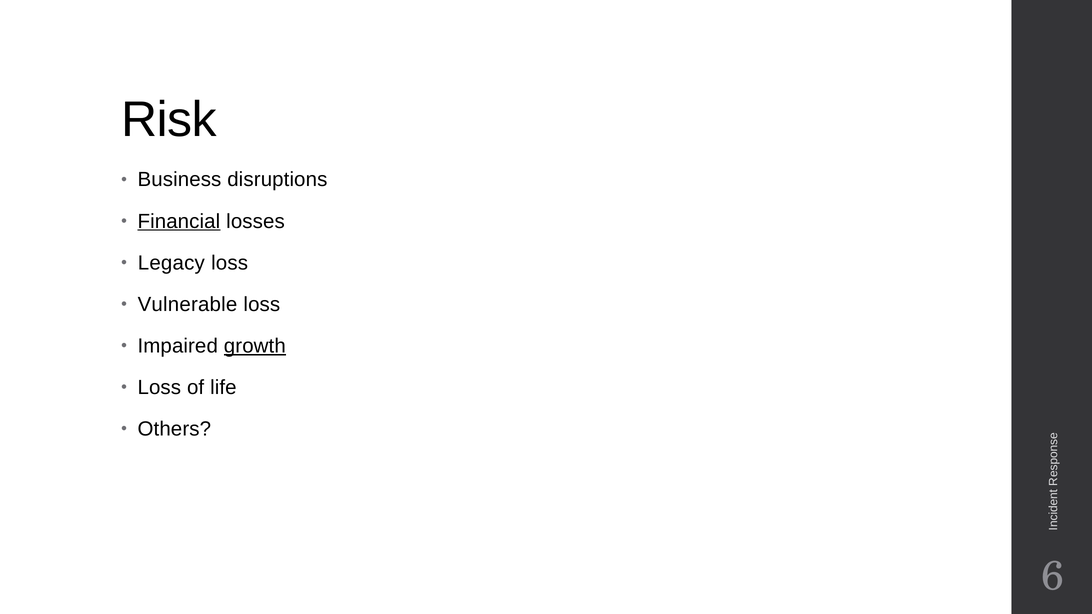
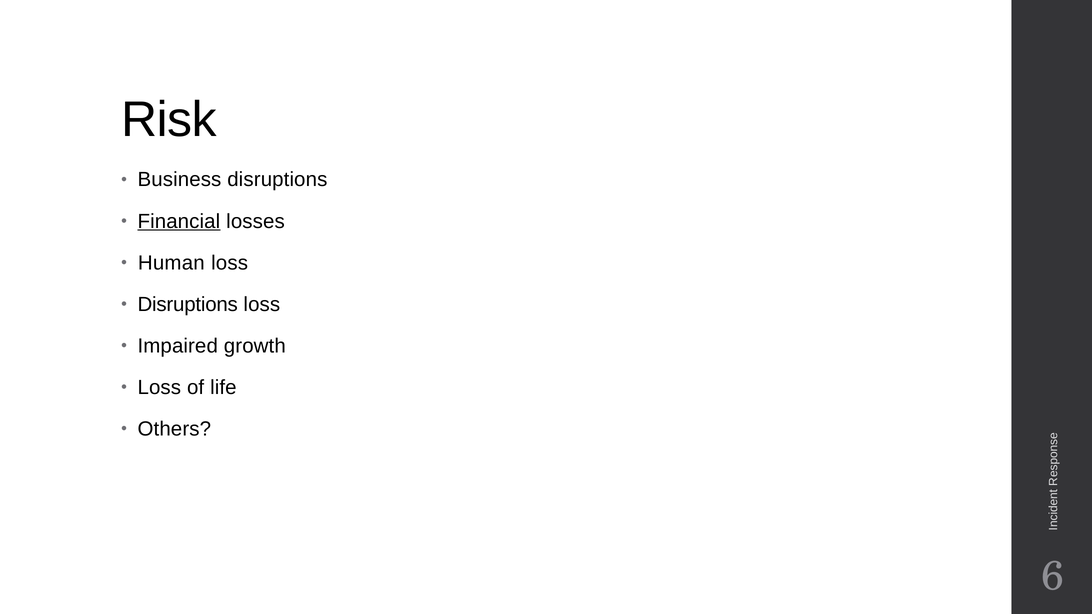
Legacy: Legacy -> Human
Vulnerable at (187, 304): Vulnerable -> Disruptions
growth underline: present -> none
